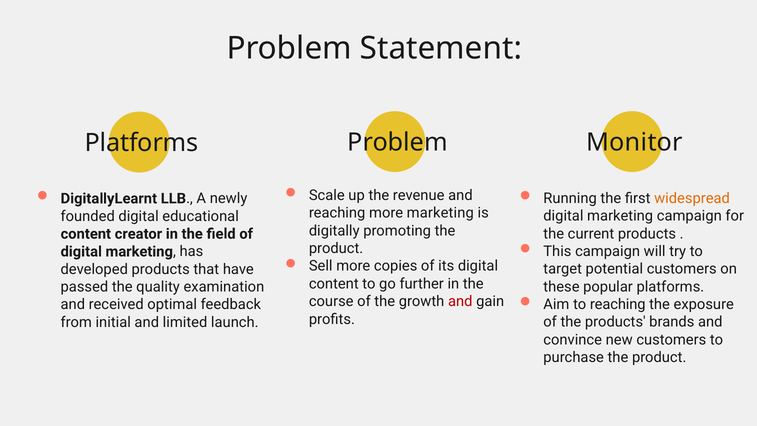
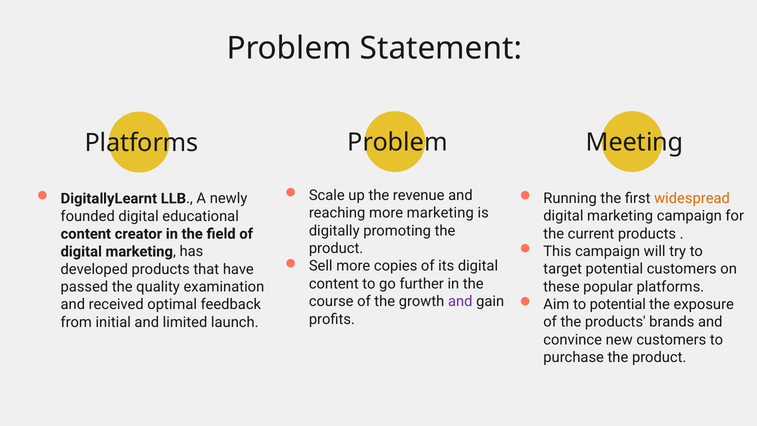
Monitor: Monitor -> Meeting
and at (460, 301) colour: red -> purple
to reaching: reaching -> potential
